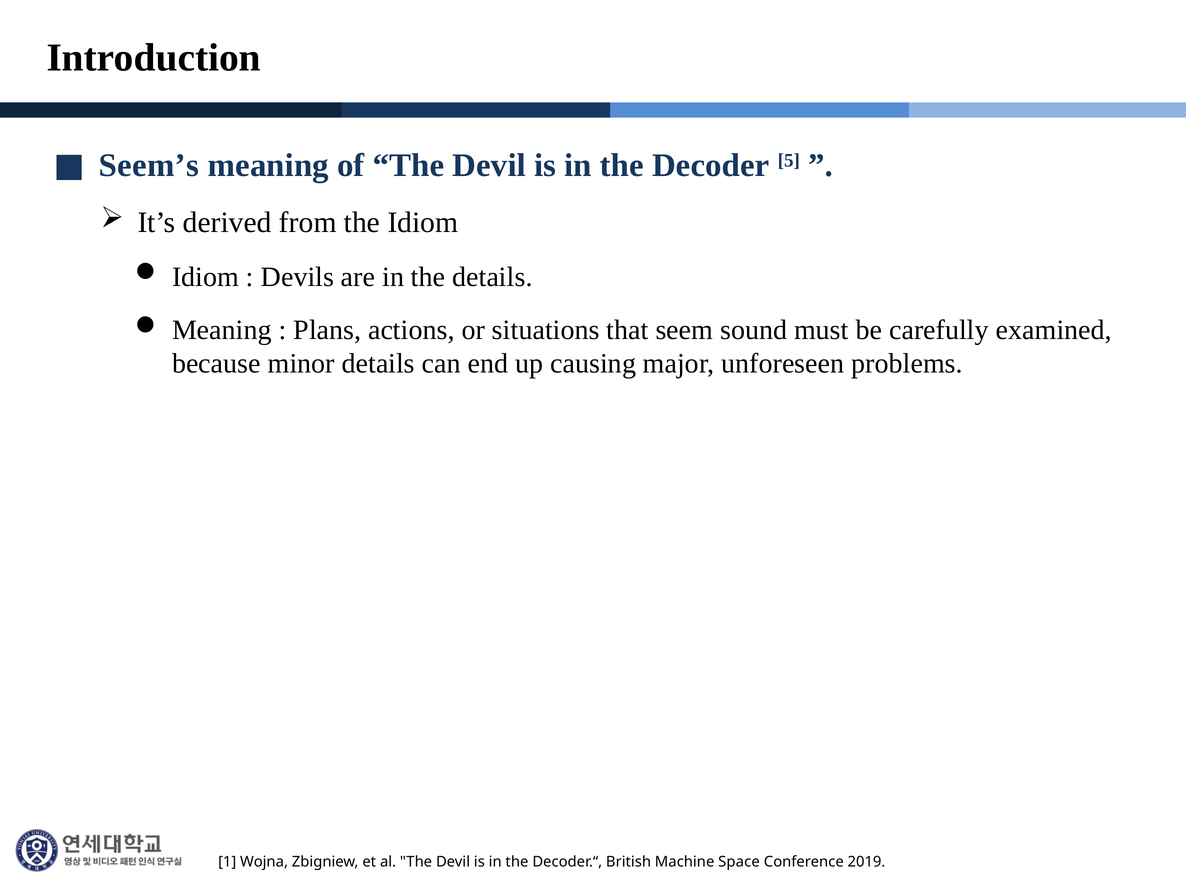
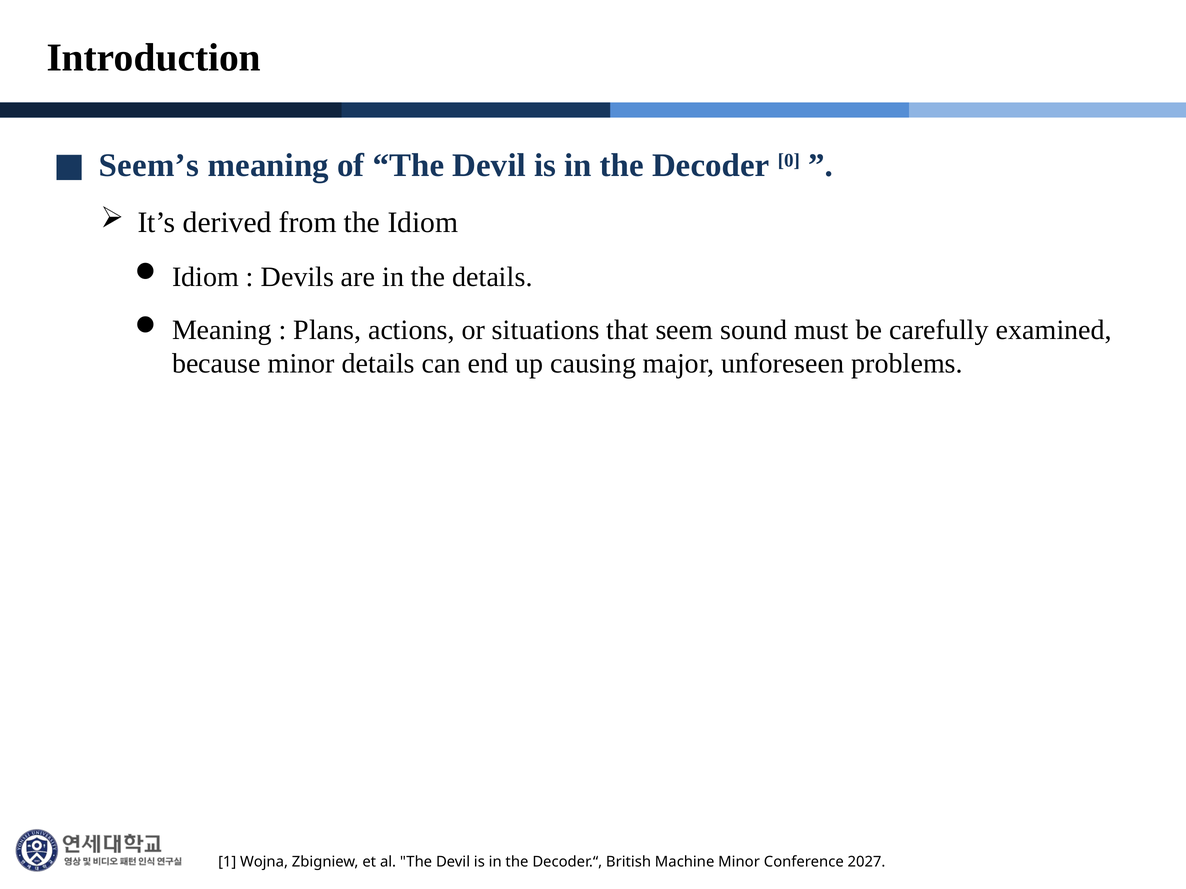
5: 5 -> 0
Machine Space: Space -> Minor
2019: 2019 -> 2027
